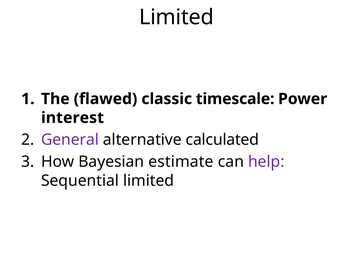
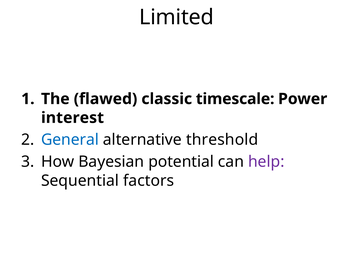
General colour: purple -> blue
calculated: calculated -> threshold
estimate: estimate -> potential
Sequential limited: limited -> factors
